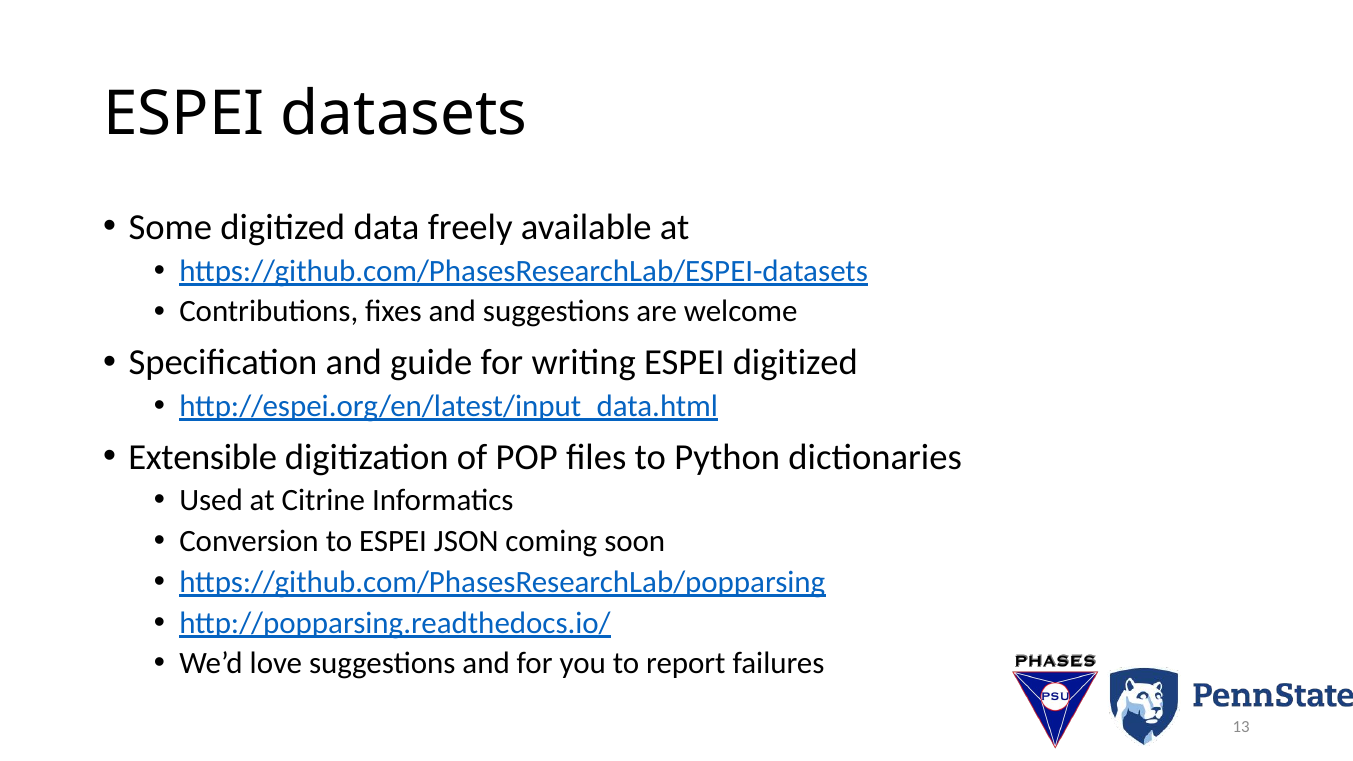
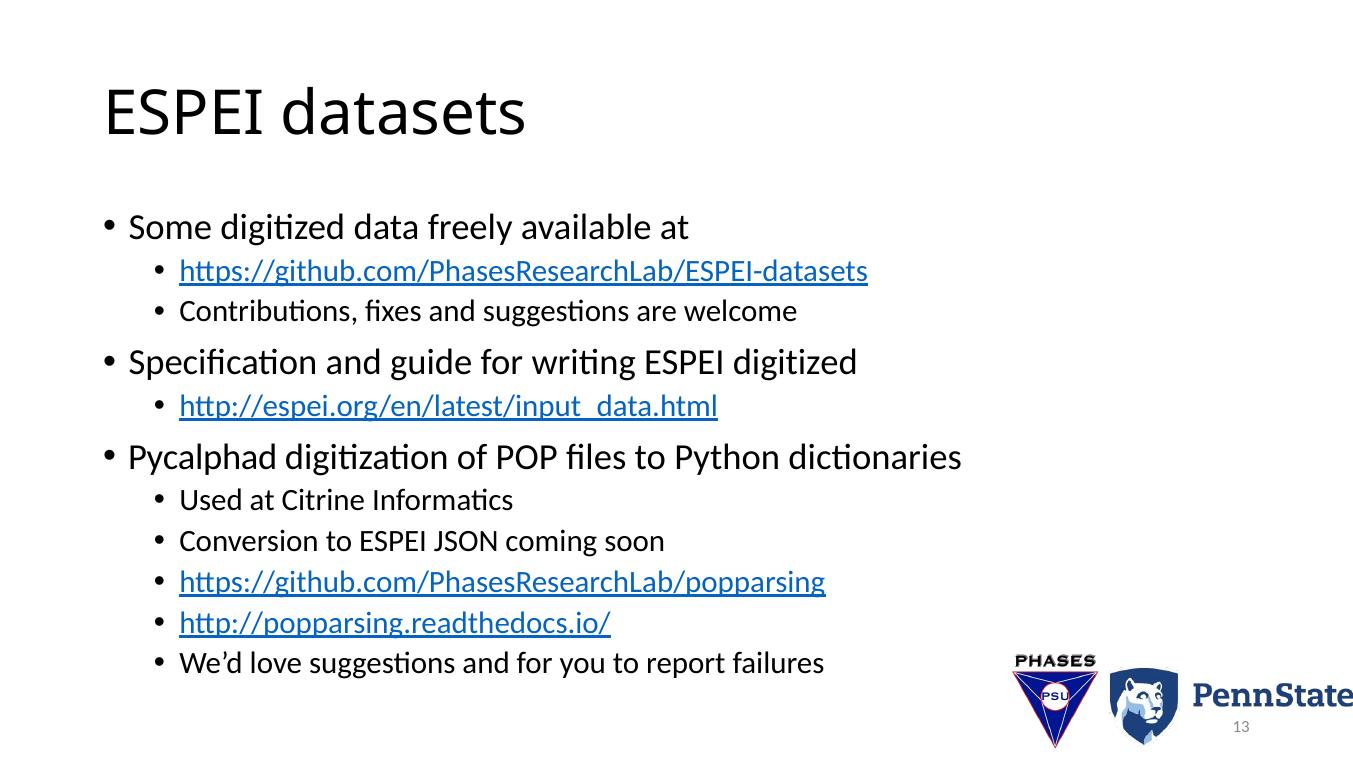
Extensible: Extensible -> Pycalphad
